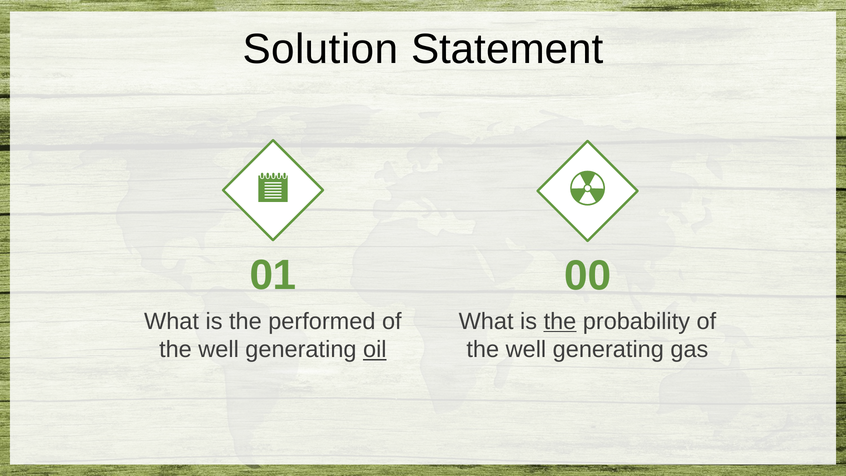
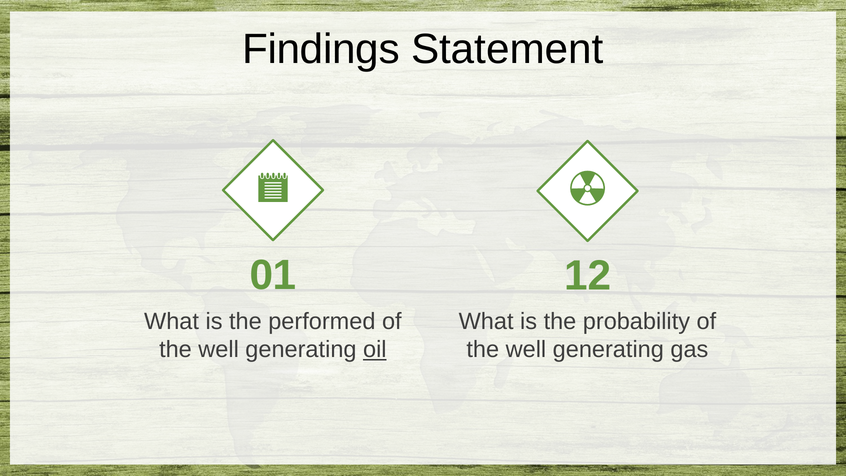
Solution: Solution -> Findings
00: 00 -> 12
the at (560, 321) underline: present -> none
